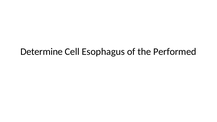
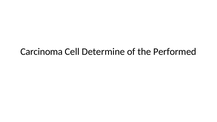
Determine: Determine -> Carcinoma
Esophagus: Esophagus -> Determine
